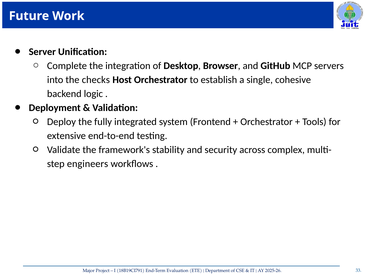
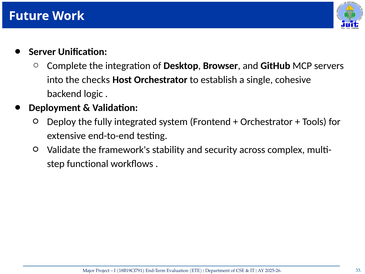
engineers: engineers -> functional
